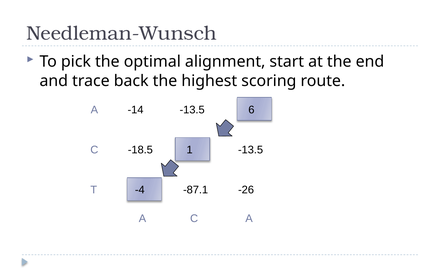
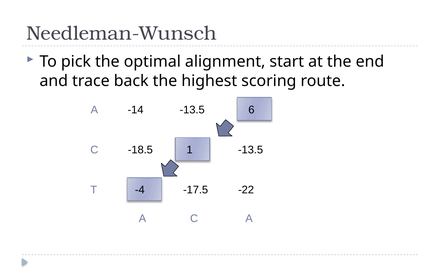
-87.1: -87.1 -> -17.5
-26: -26 -> -22
